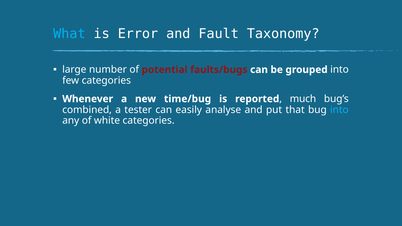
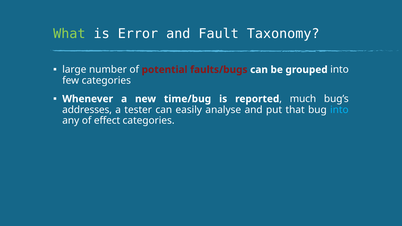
What colour: light blue -> light green
combined: combined -> addresses
white: white -> effect
